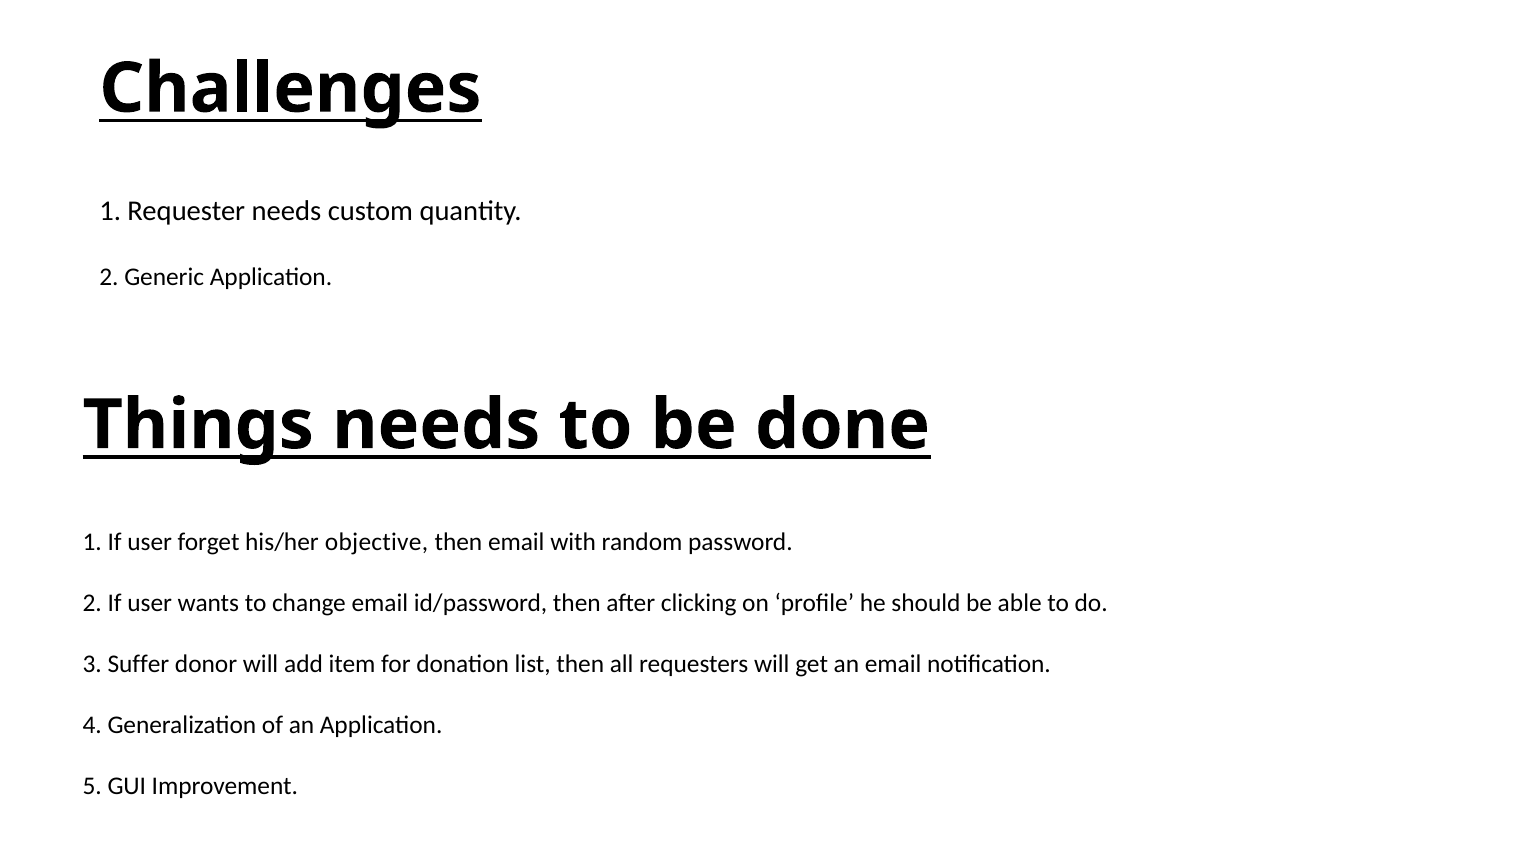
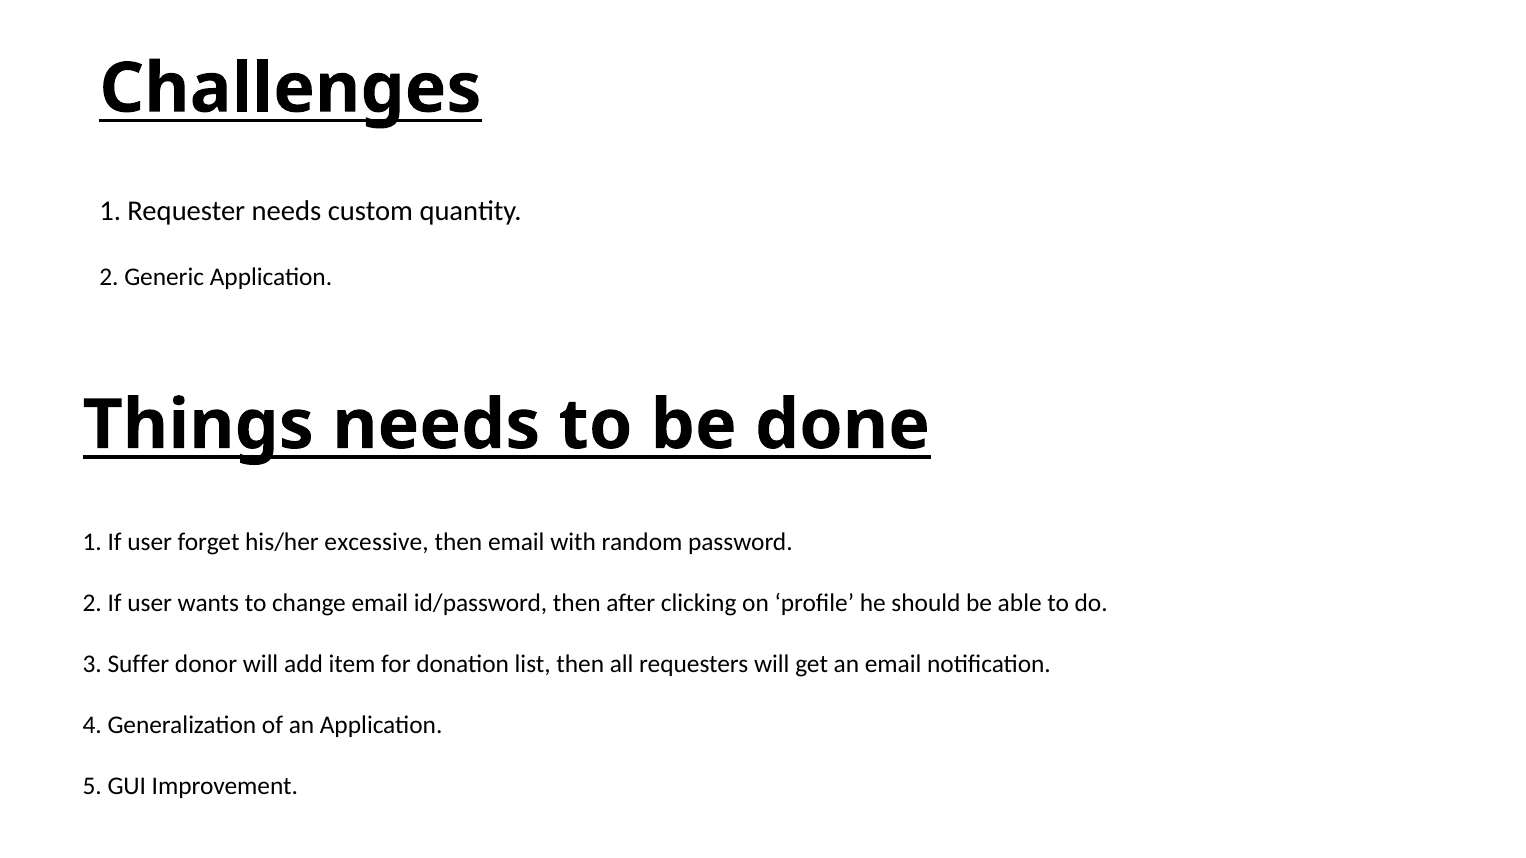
objective: objective -> excessive
